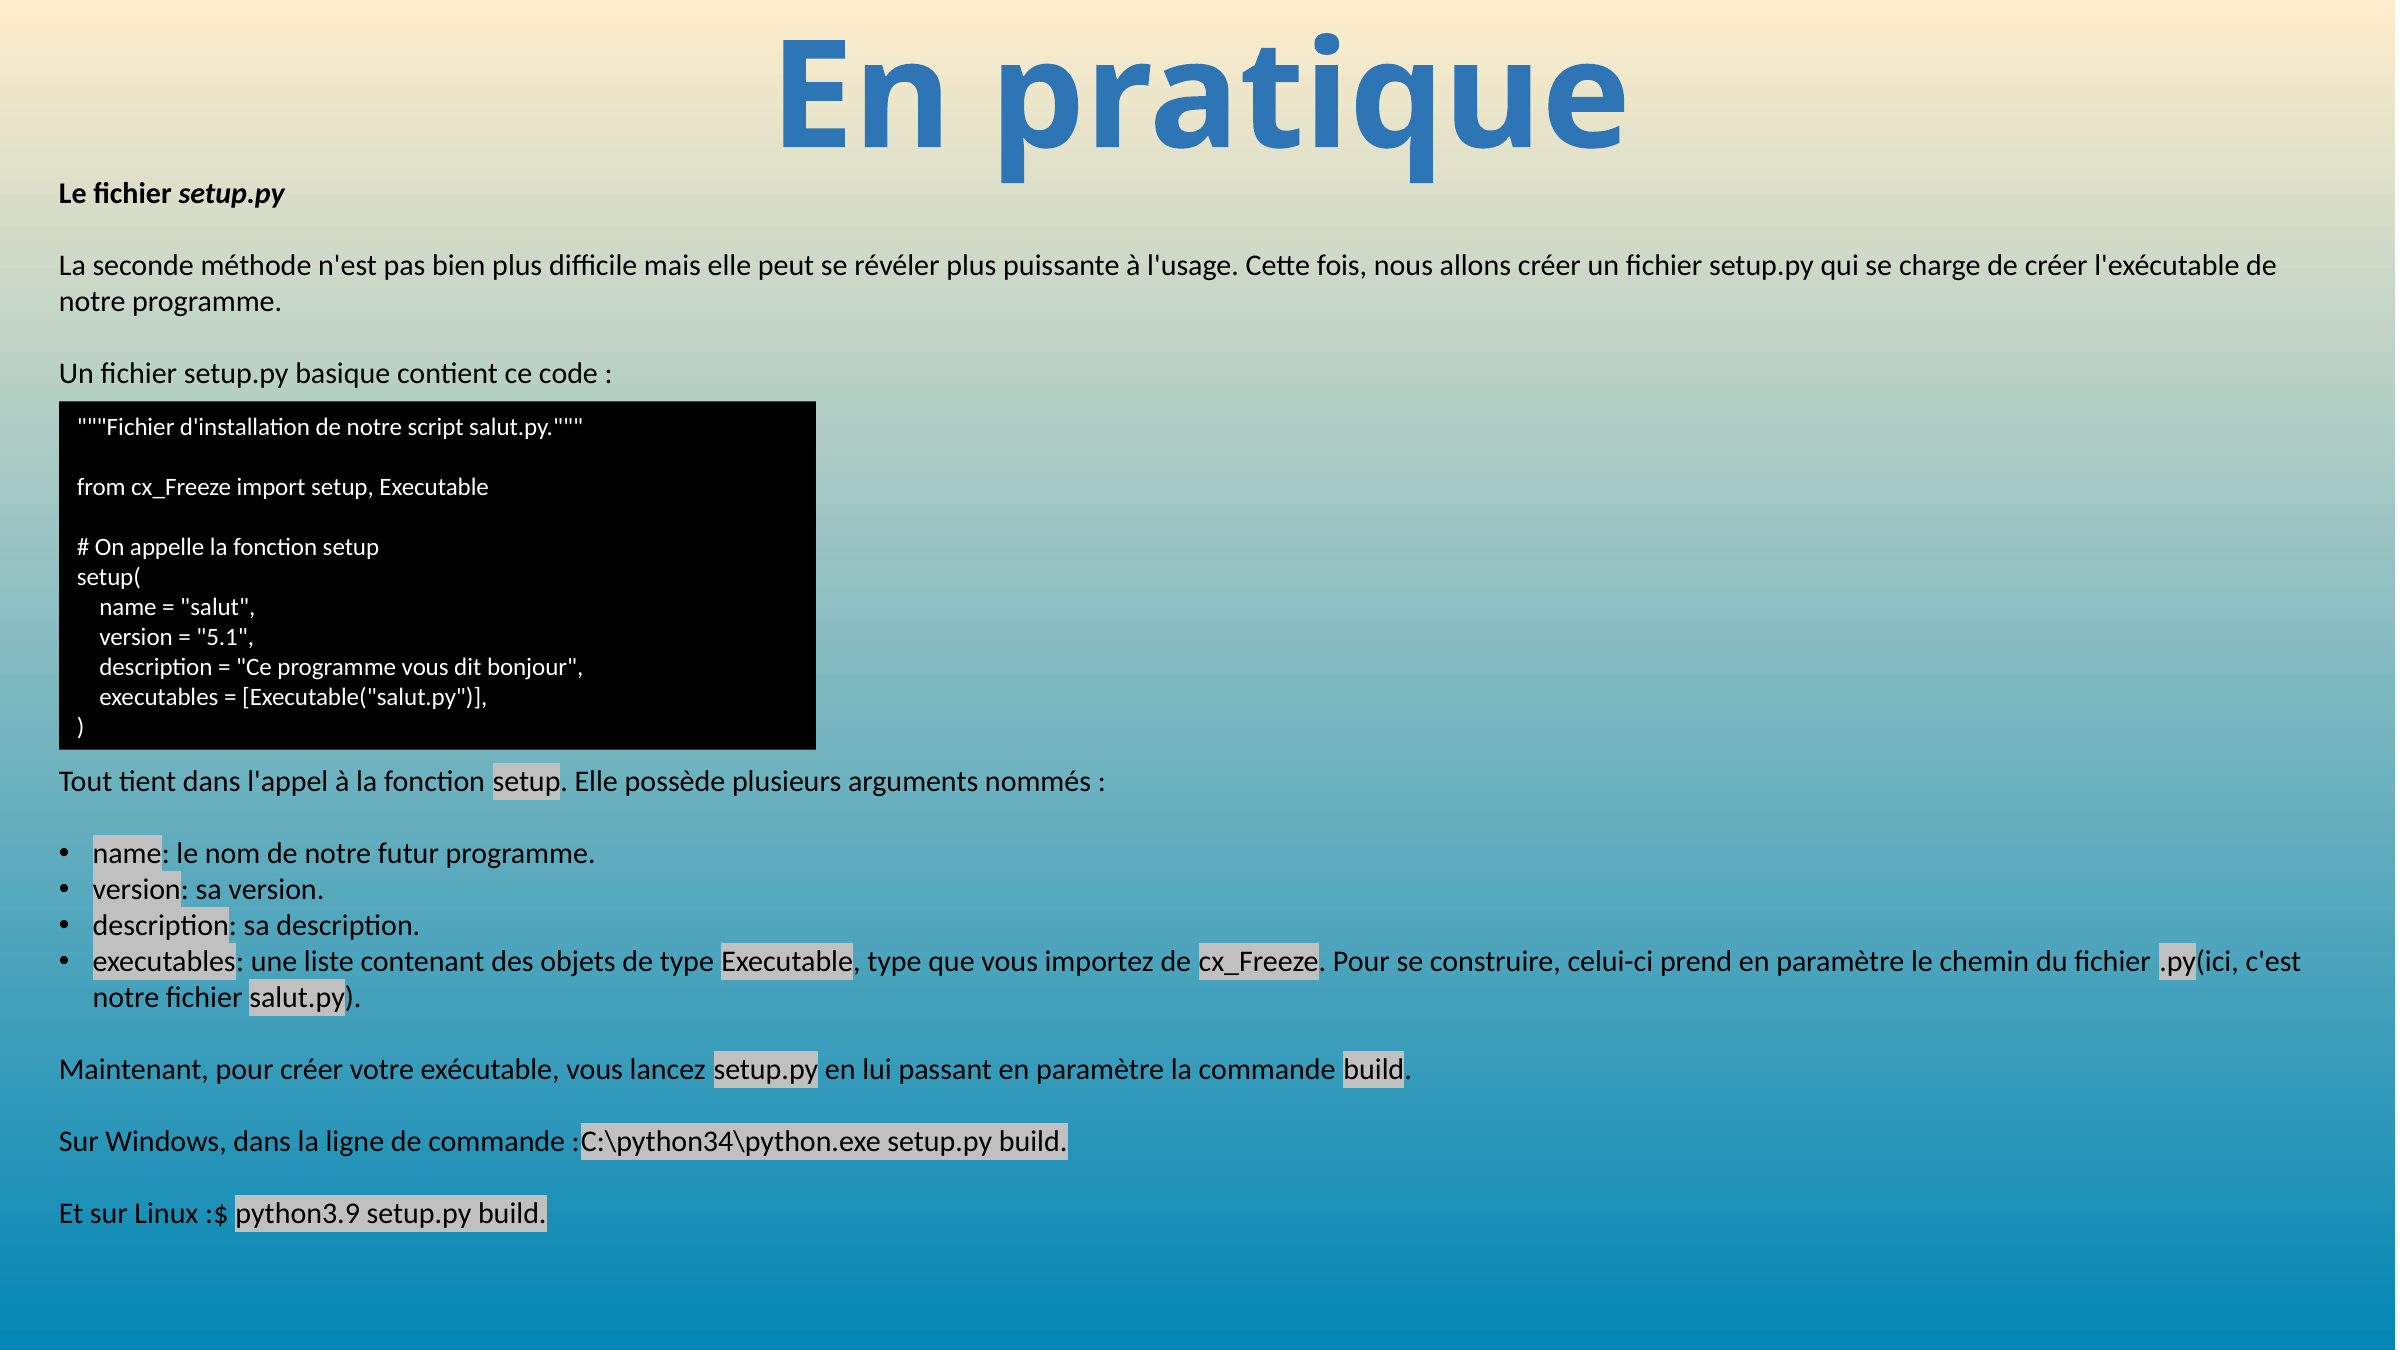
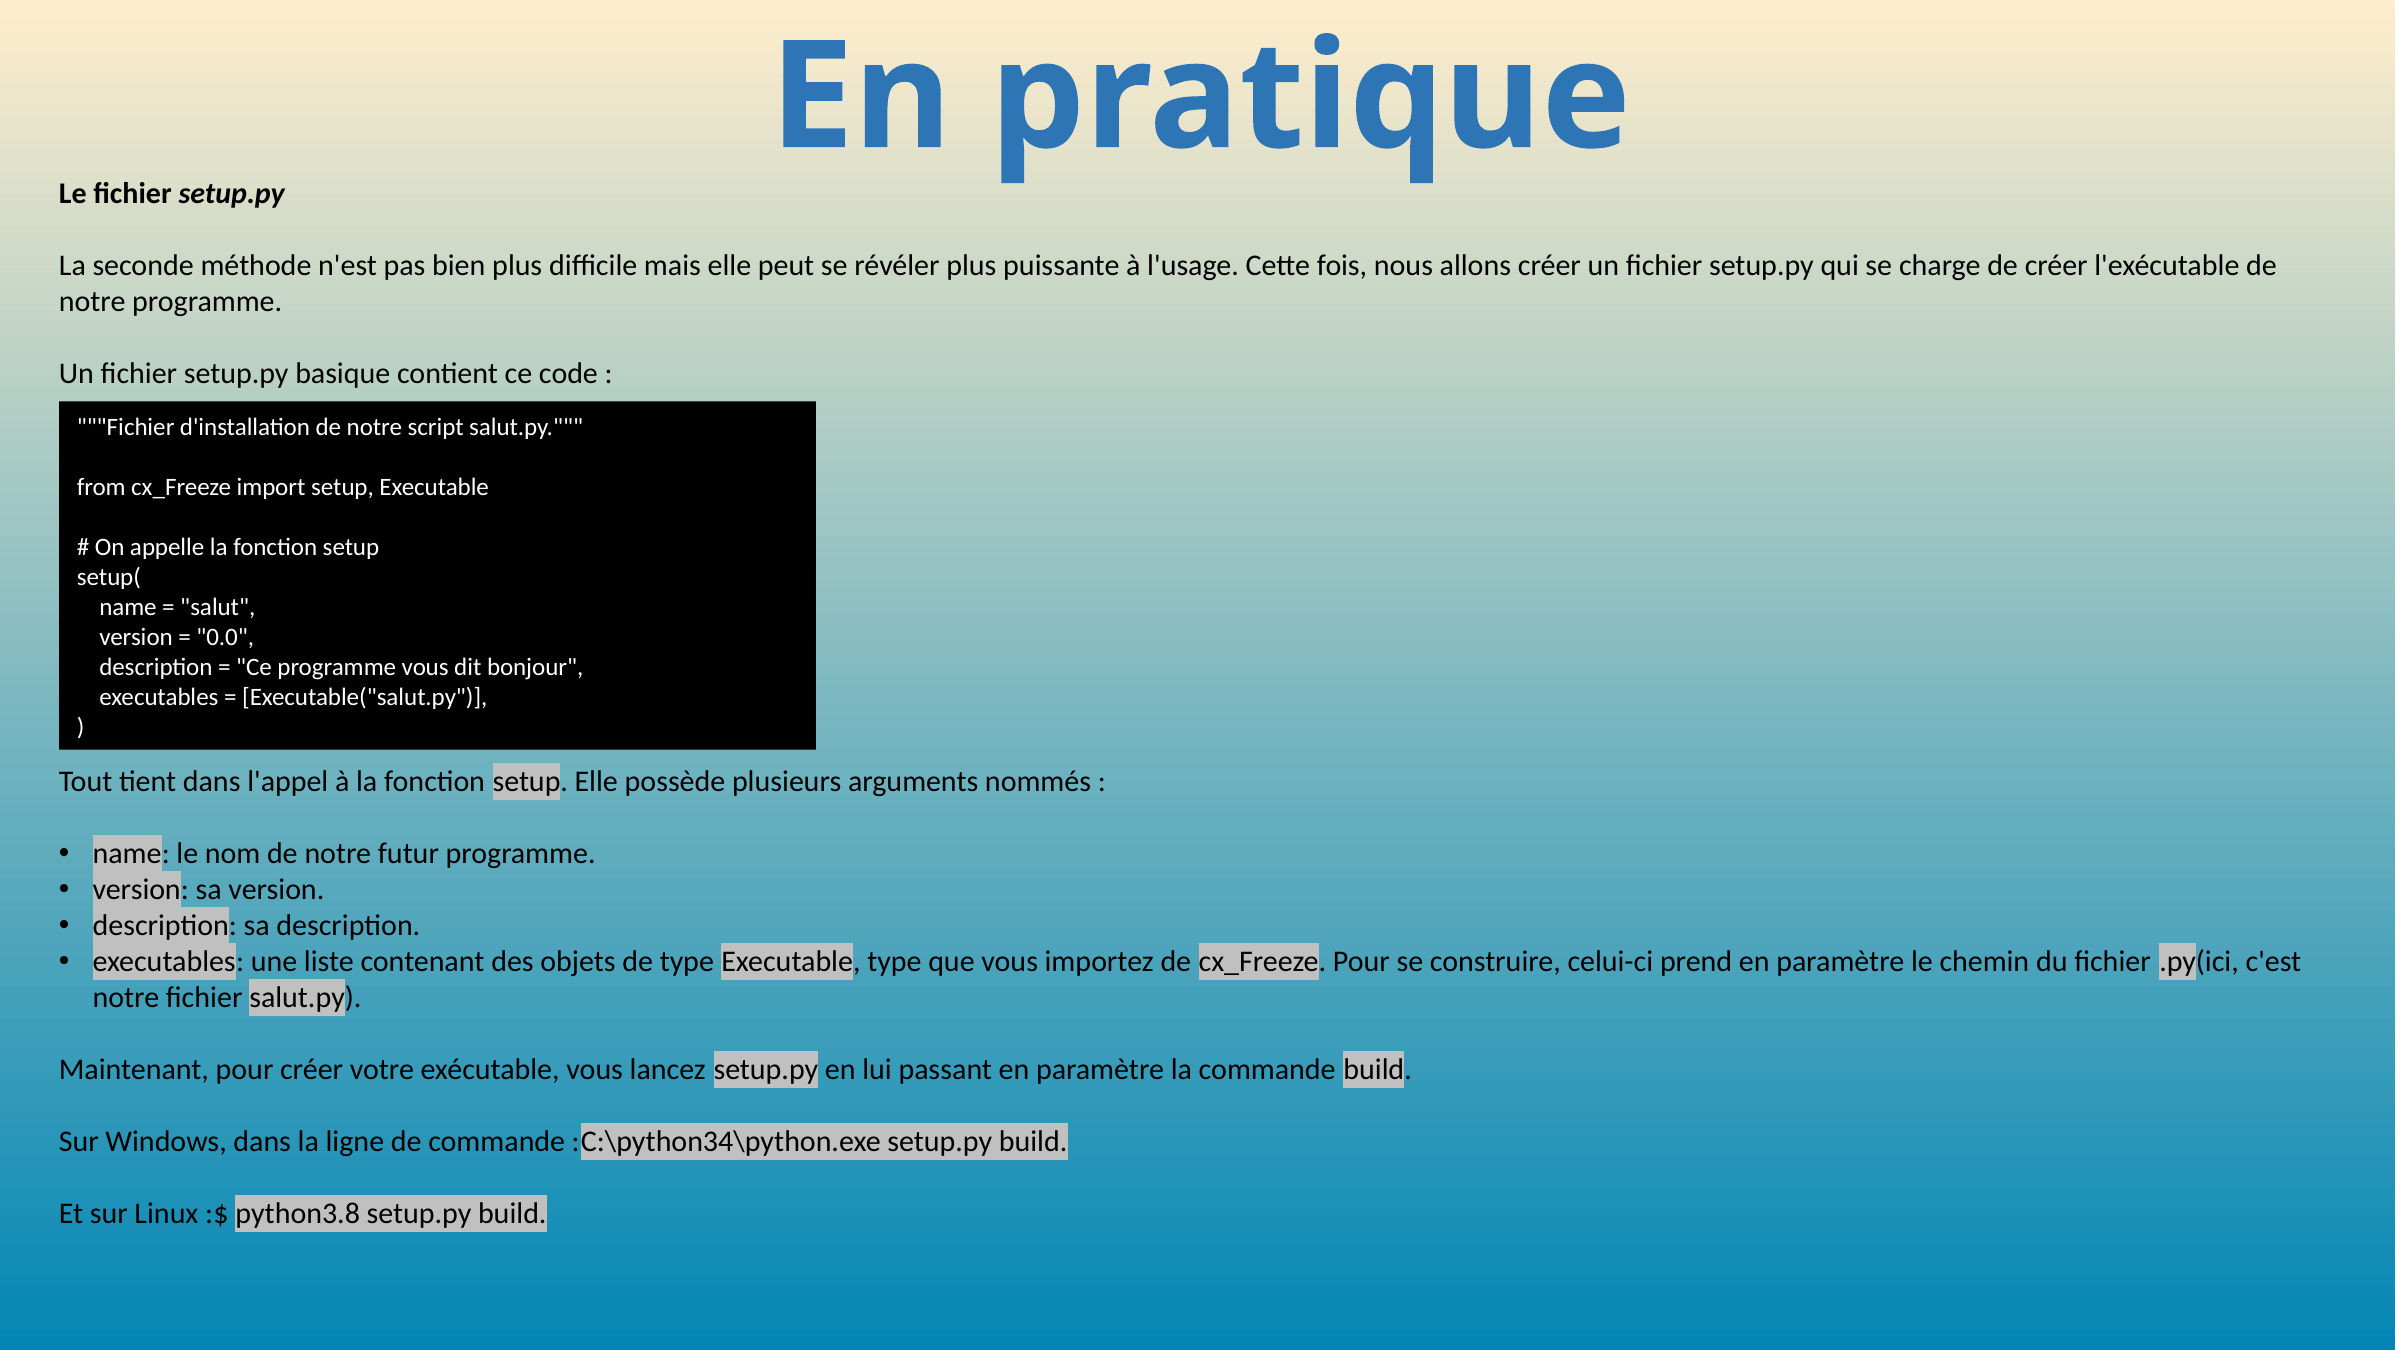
5.1: 5.1 -> 0.0
python3.9: python3.9 -> python3.8
